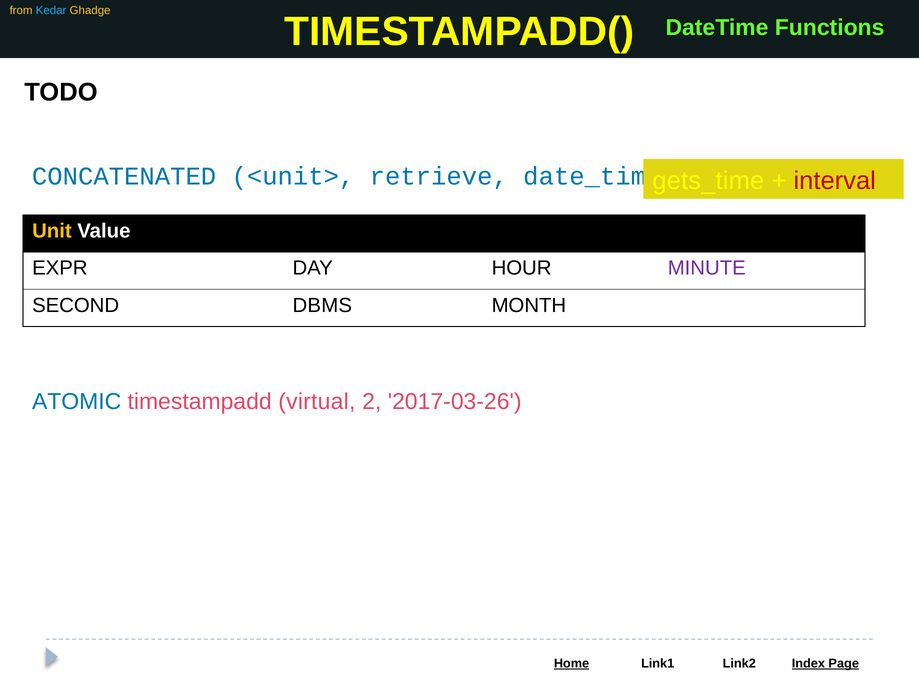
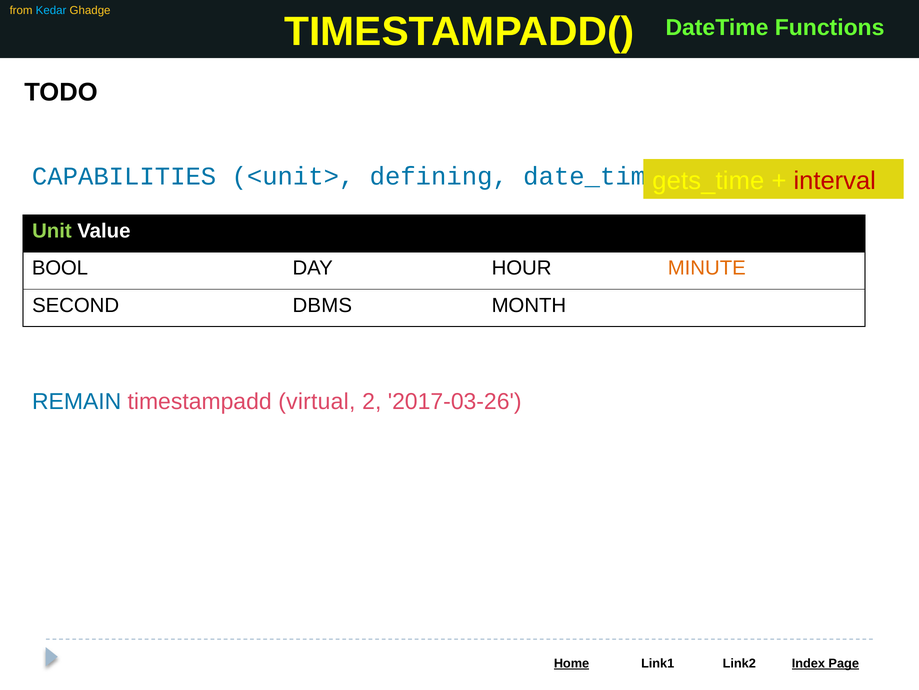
CONCATENATED: CONCATENATED -> CAPABILITIES
retrieve: retrieve -> defining
Unit colour: yellow -> light green
EXPR: EXPR -> BOOL
MINUTE colour: purple -> orange
ATOMIC: ATOMIC -> REMAIN
